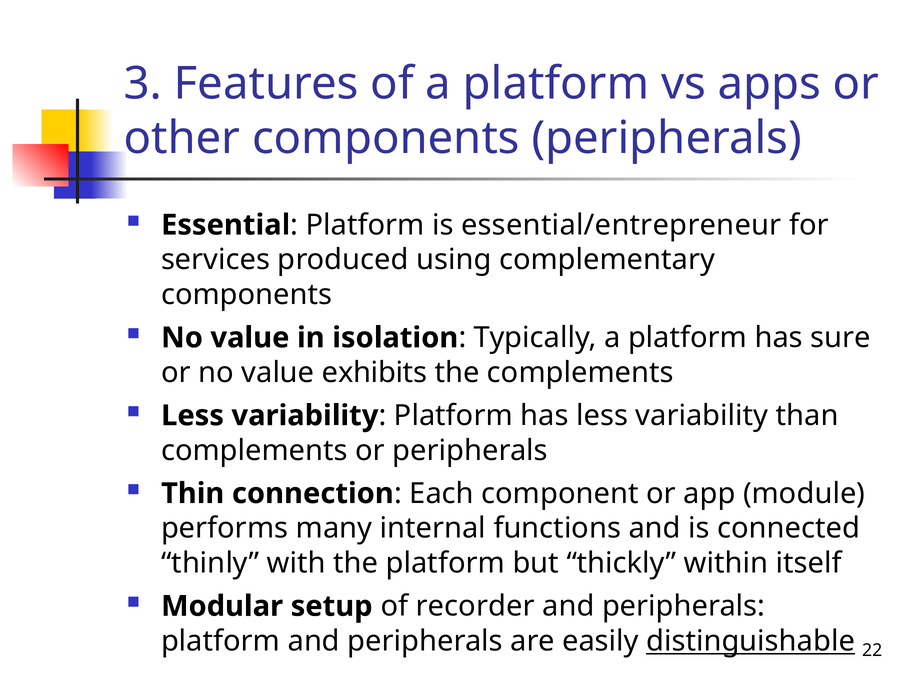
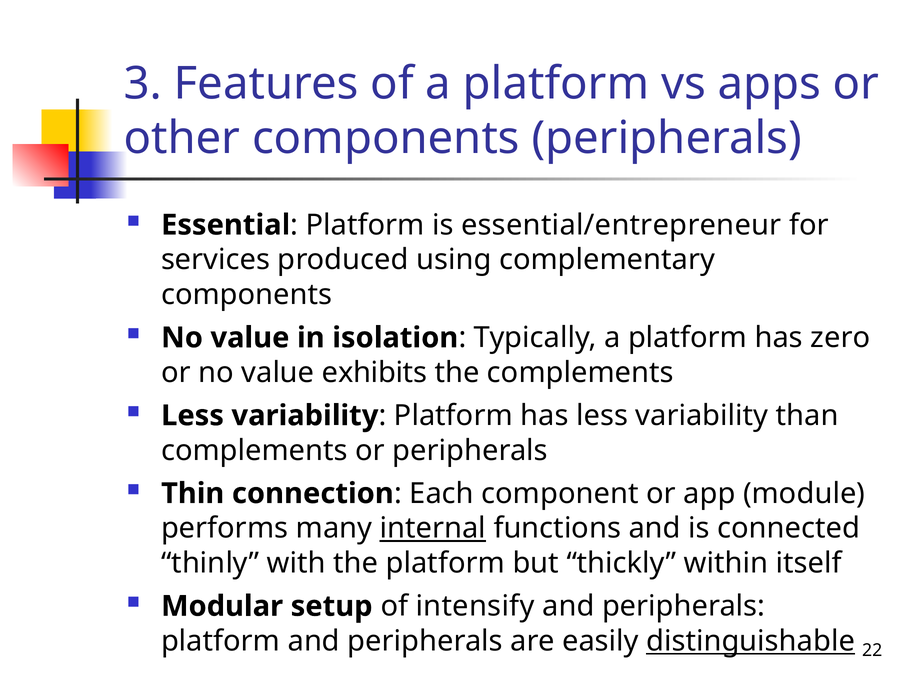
sure: sure -> zero
internal underline: none -> present
recorder: recorder -> intensify
